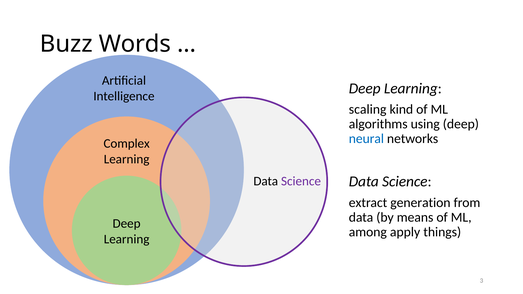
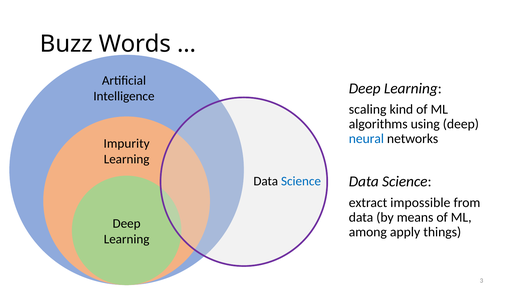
Complex: Complex -> Impurity
Science at (301, 181) colour: purple -> blue
generation: generation -> impossible
